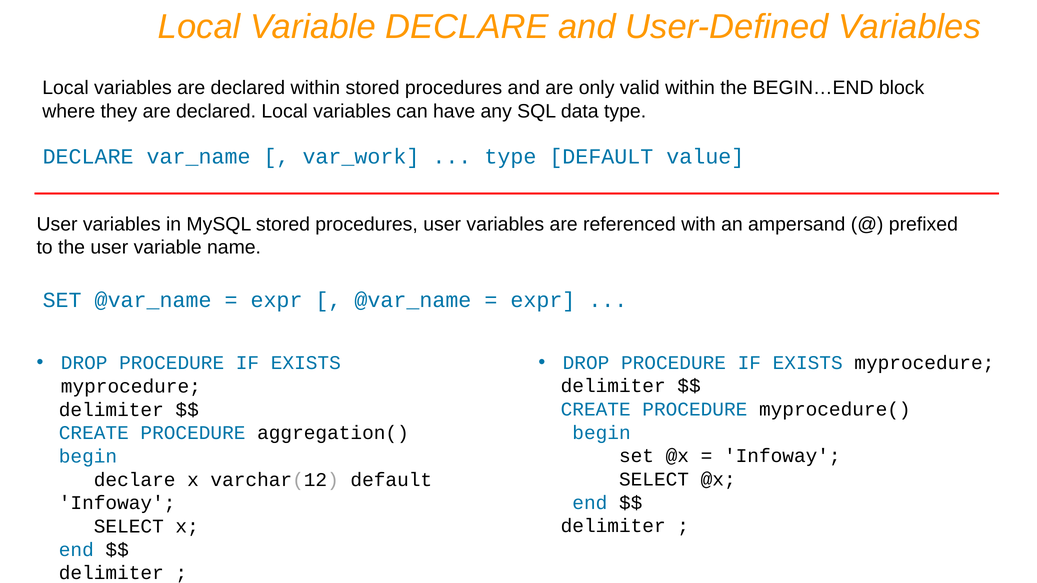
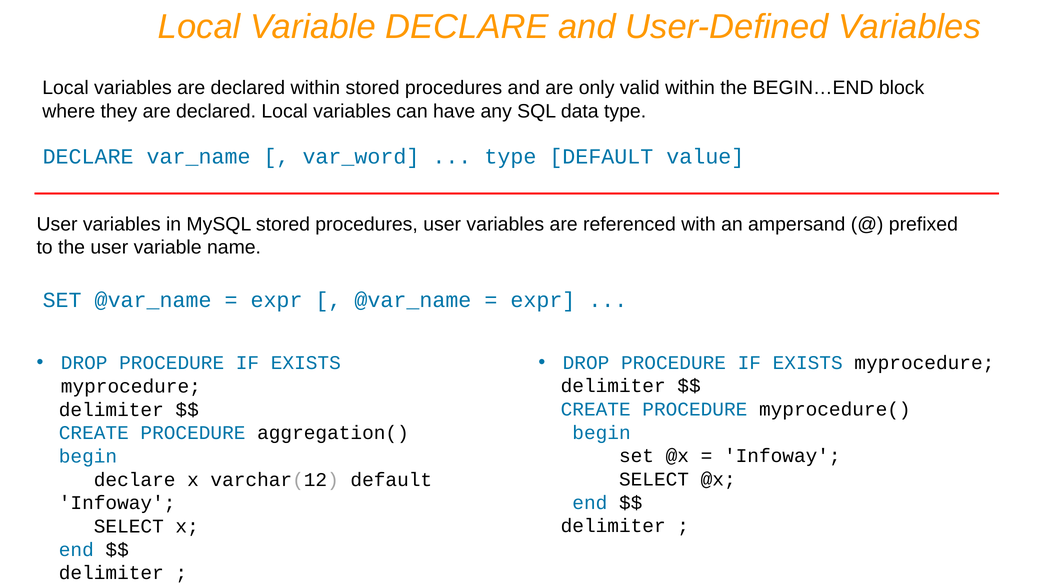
var_work: var_work -> var_word
